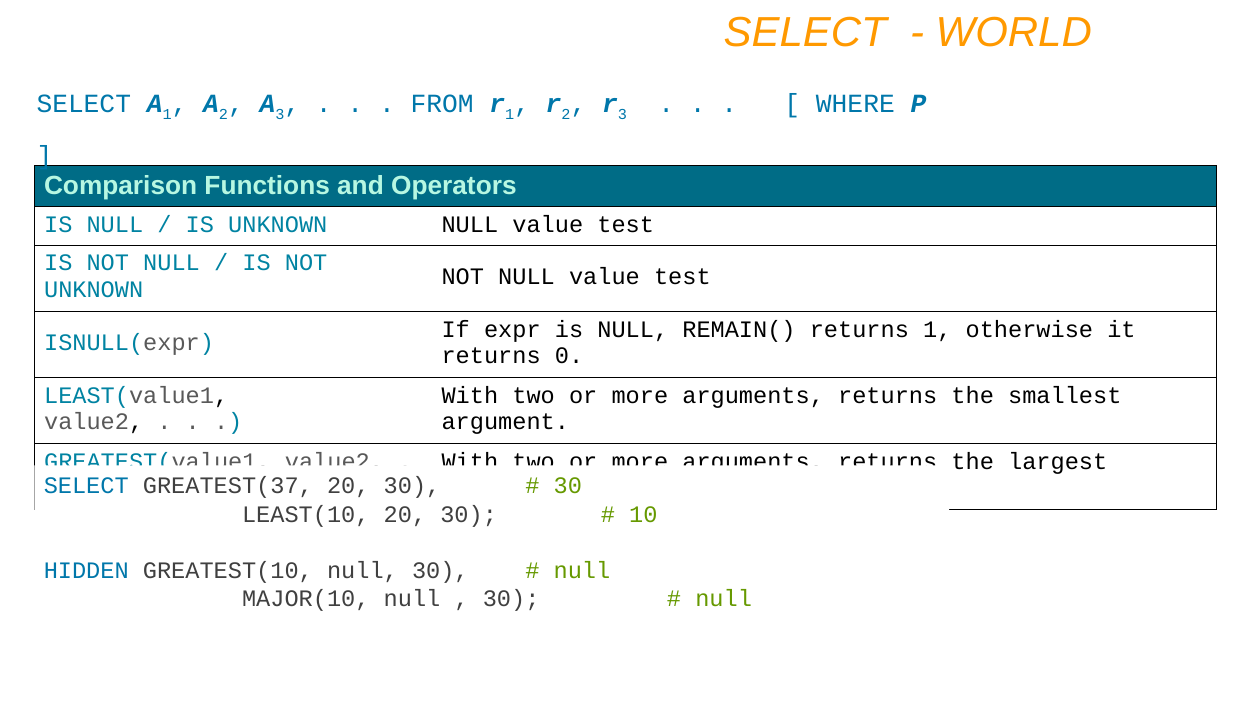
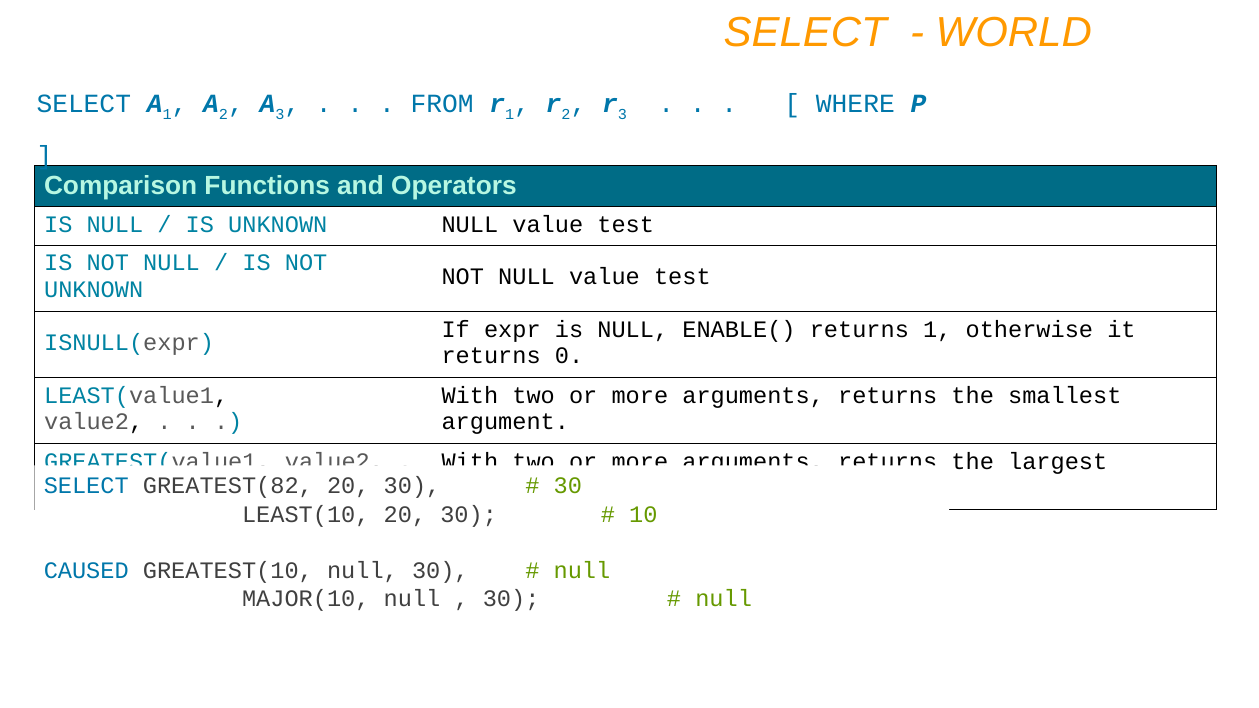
REMAIN(: REMAIN( -> ENABLE(
GREATEST(37: GREATEST(37 -> GREATEST(82
HIDDEN: HIDDEN -> CAUSED
